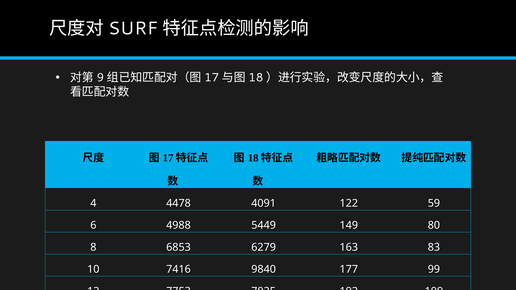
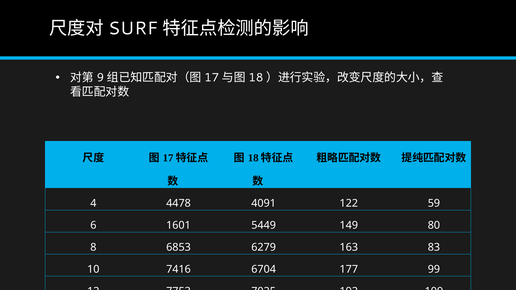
4988: 4988 -> 1601
9840: 9840 -> 6704
